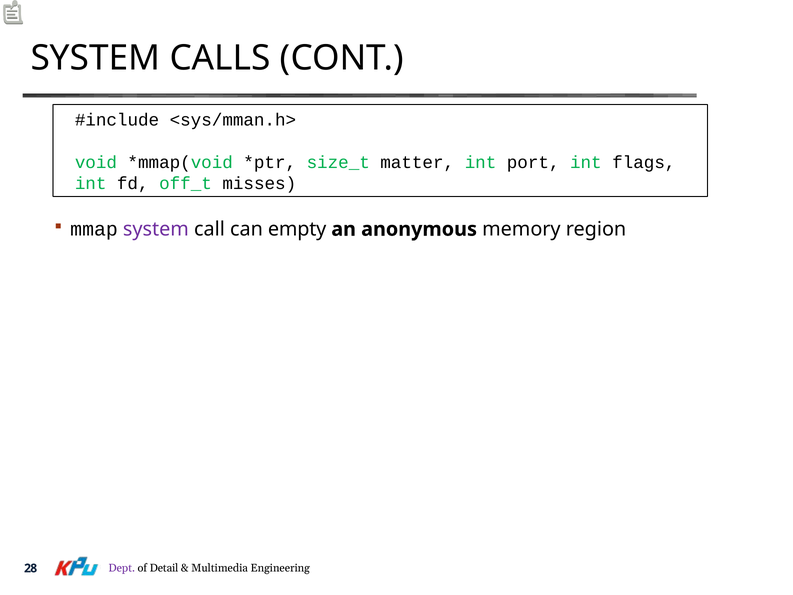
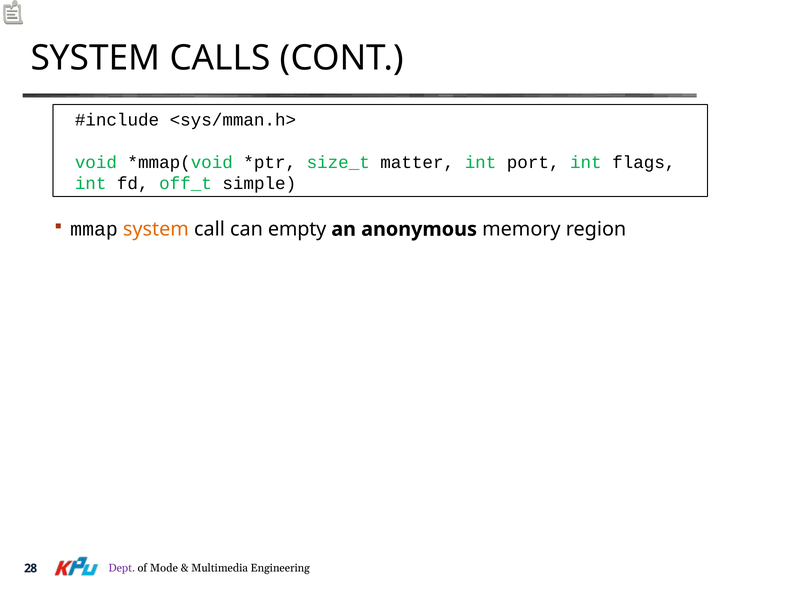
misses: misses -> simple
system at (156, 229) colour: purple -> orange
Detail: Detail -> Mode
